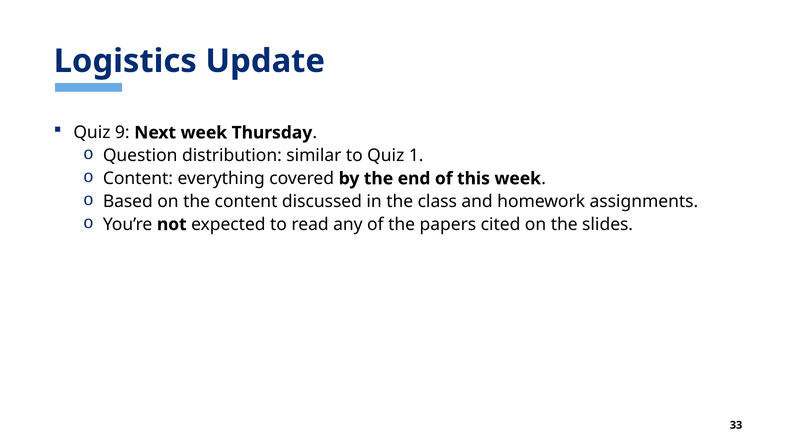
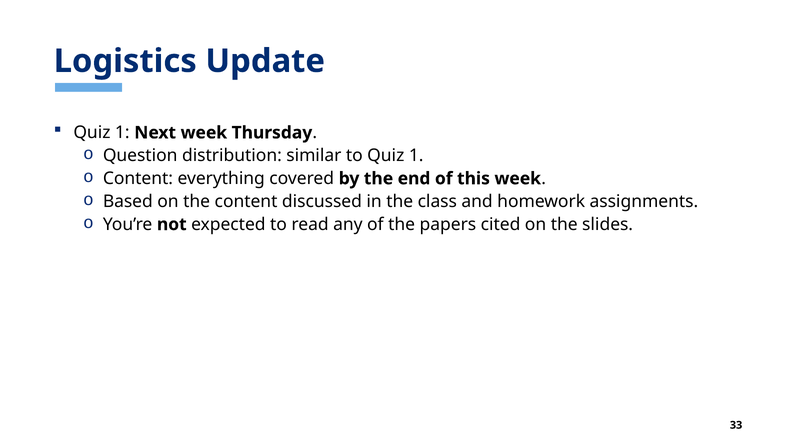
9 at (122, 133): 9 -> 1
